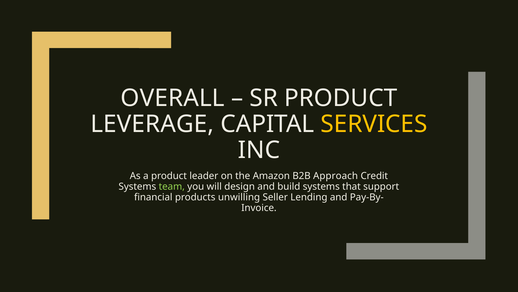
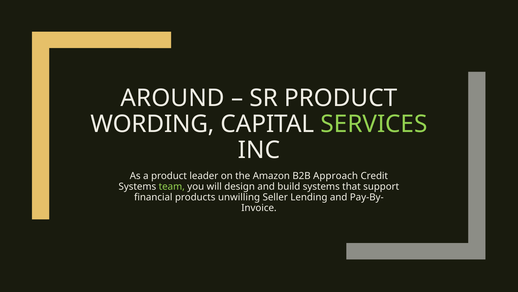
OVERALL: OVERALL -> AROUND
LEVERAGE: LEVERAGE -> WORDING
SERVICES colour: yellow -> light green
